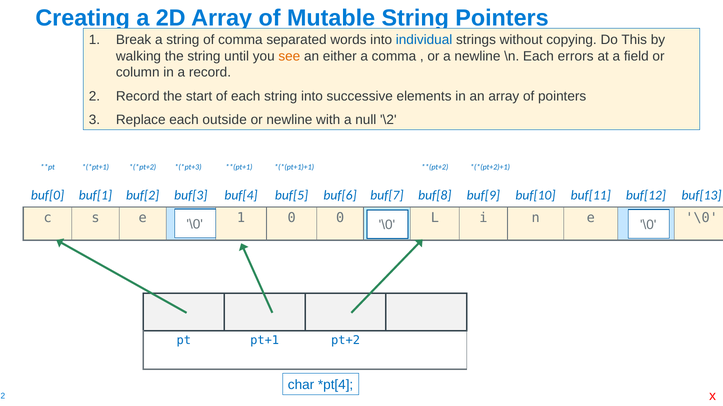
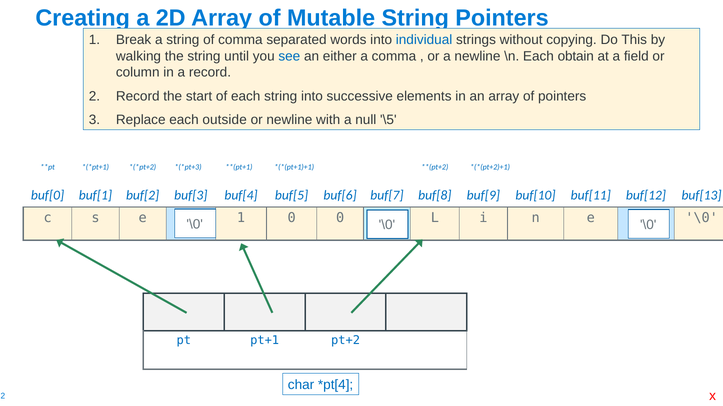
see colour: orange -> blue
errors: errors -> obtain
\2: \2 -> \5
